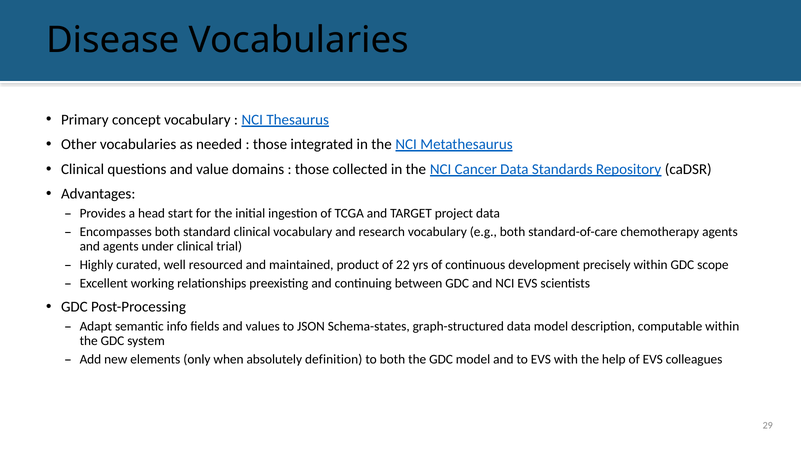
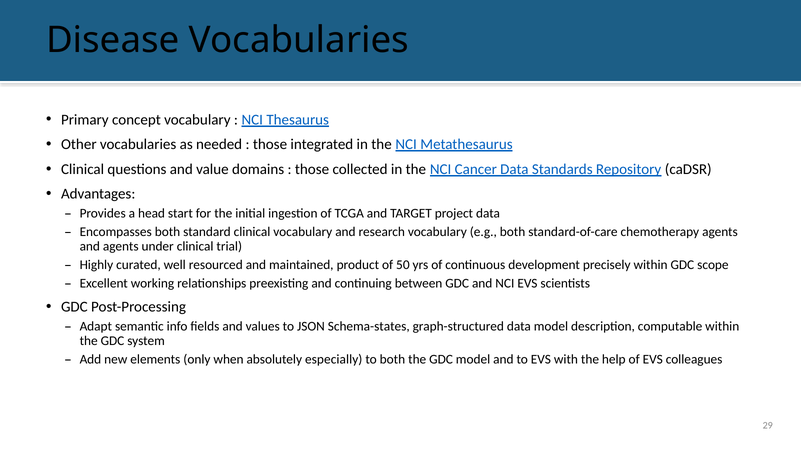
22: 22 -> 50
definition: definition -> especially
